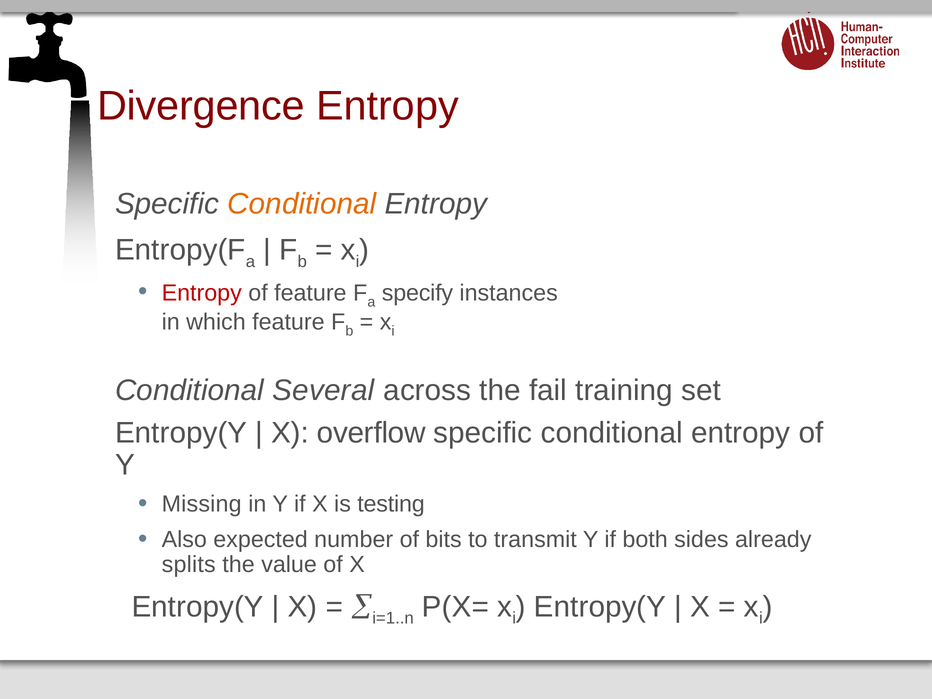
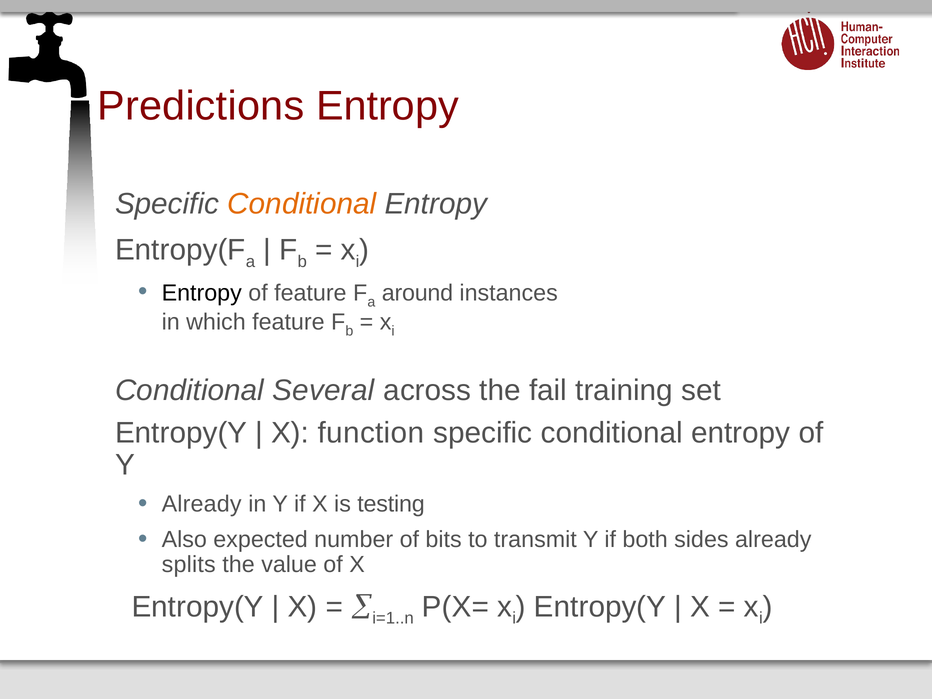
Divergence: Divergence -> Predictions
Entropy at (202, 293) colour: red -> black
specify: specify -> around
overflow: overflow -> function
Missing at (202, 504): Missing -> Already
